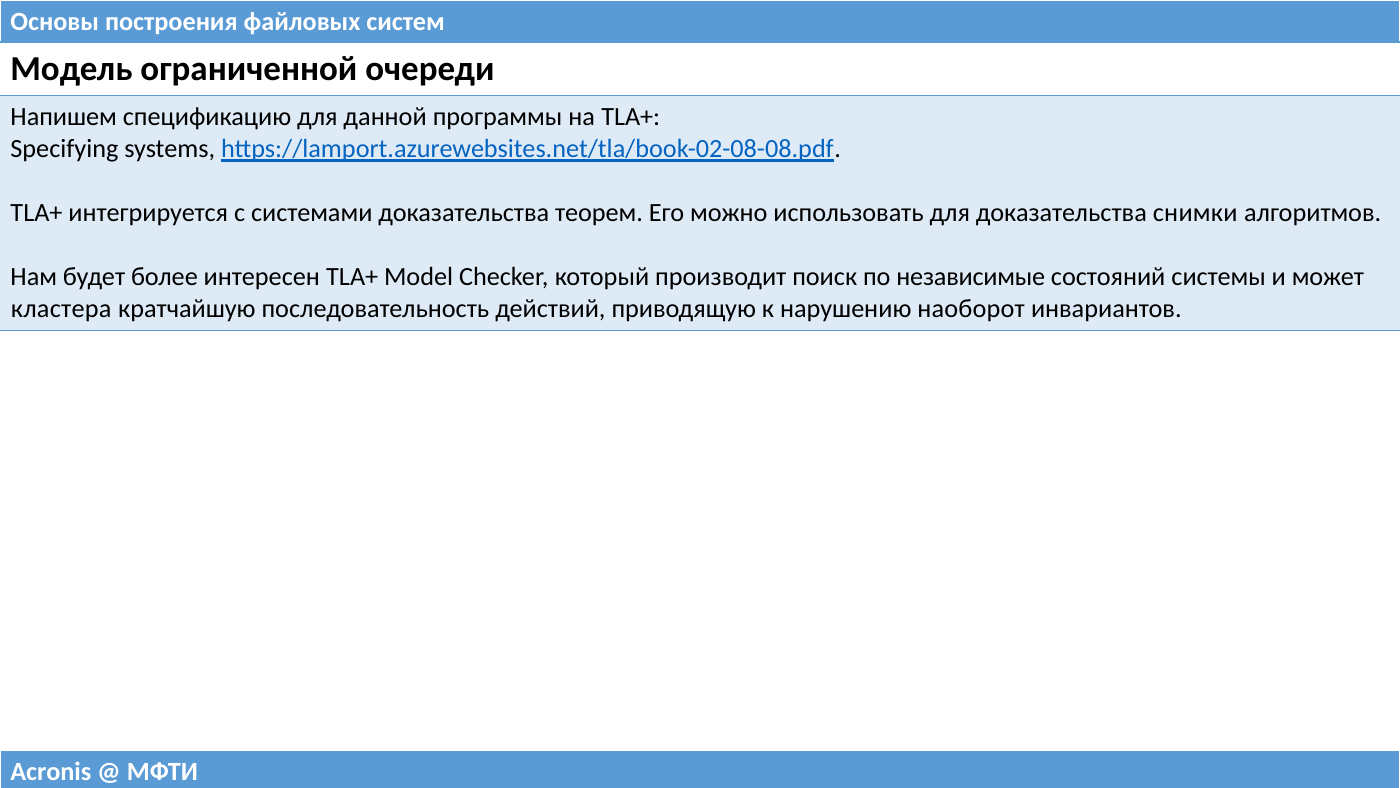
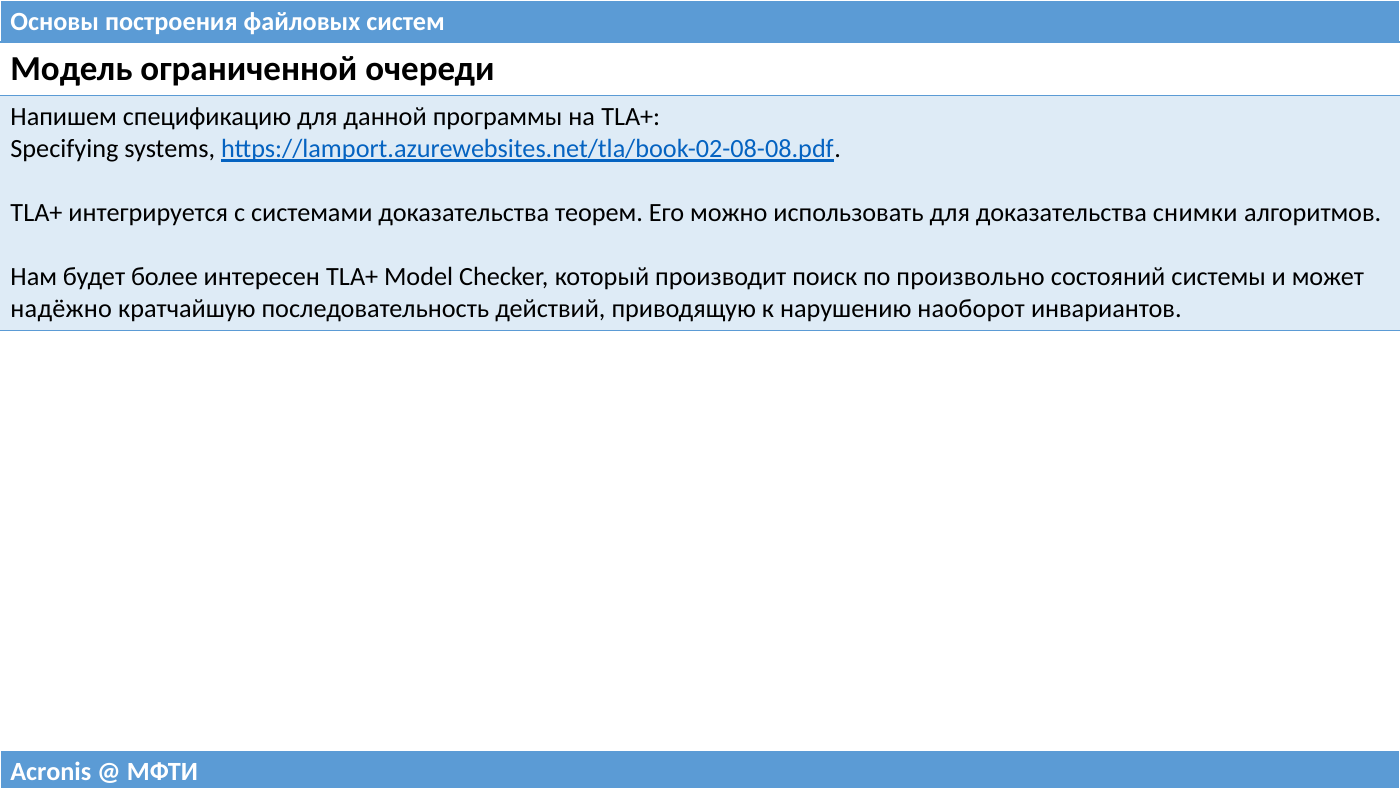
независимые: независимые -> произвольно
кластера: кластера -> надёжно
